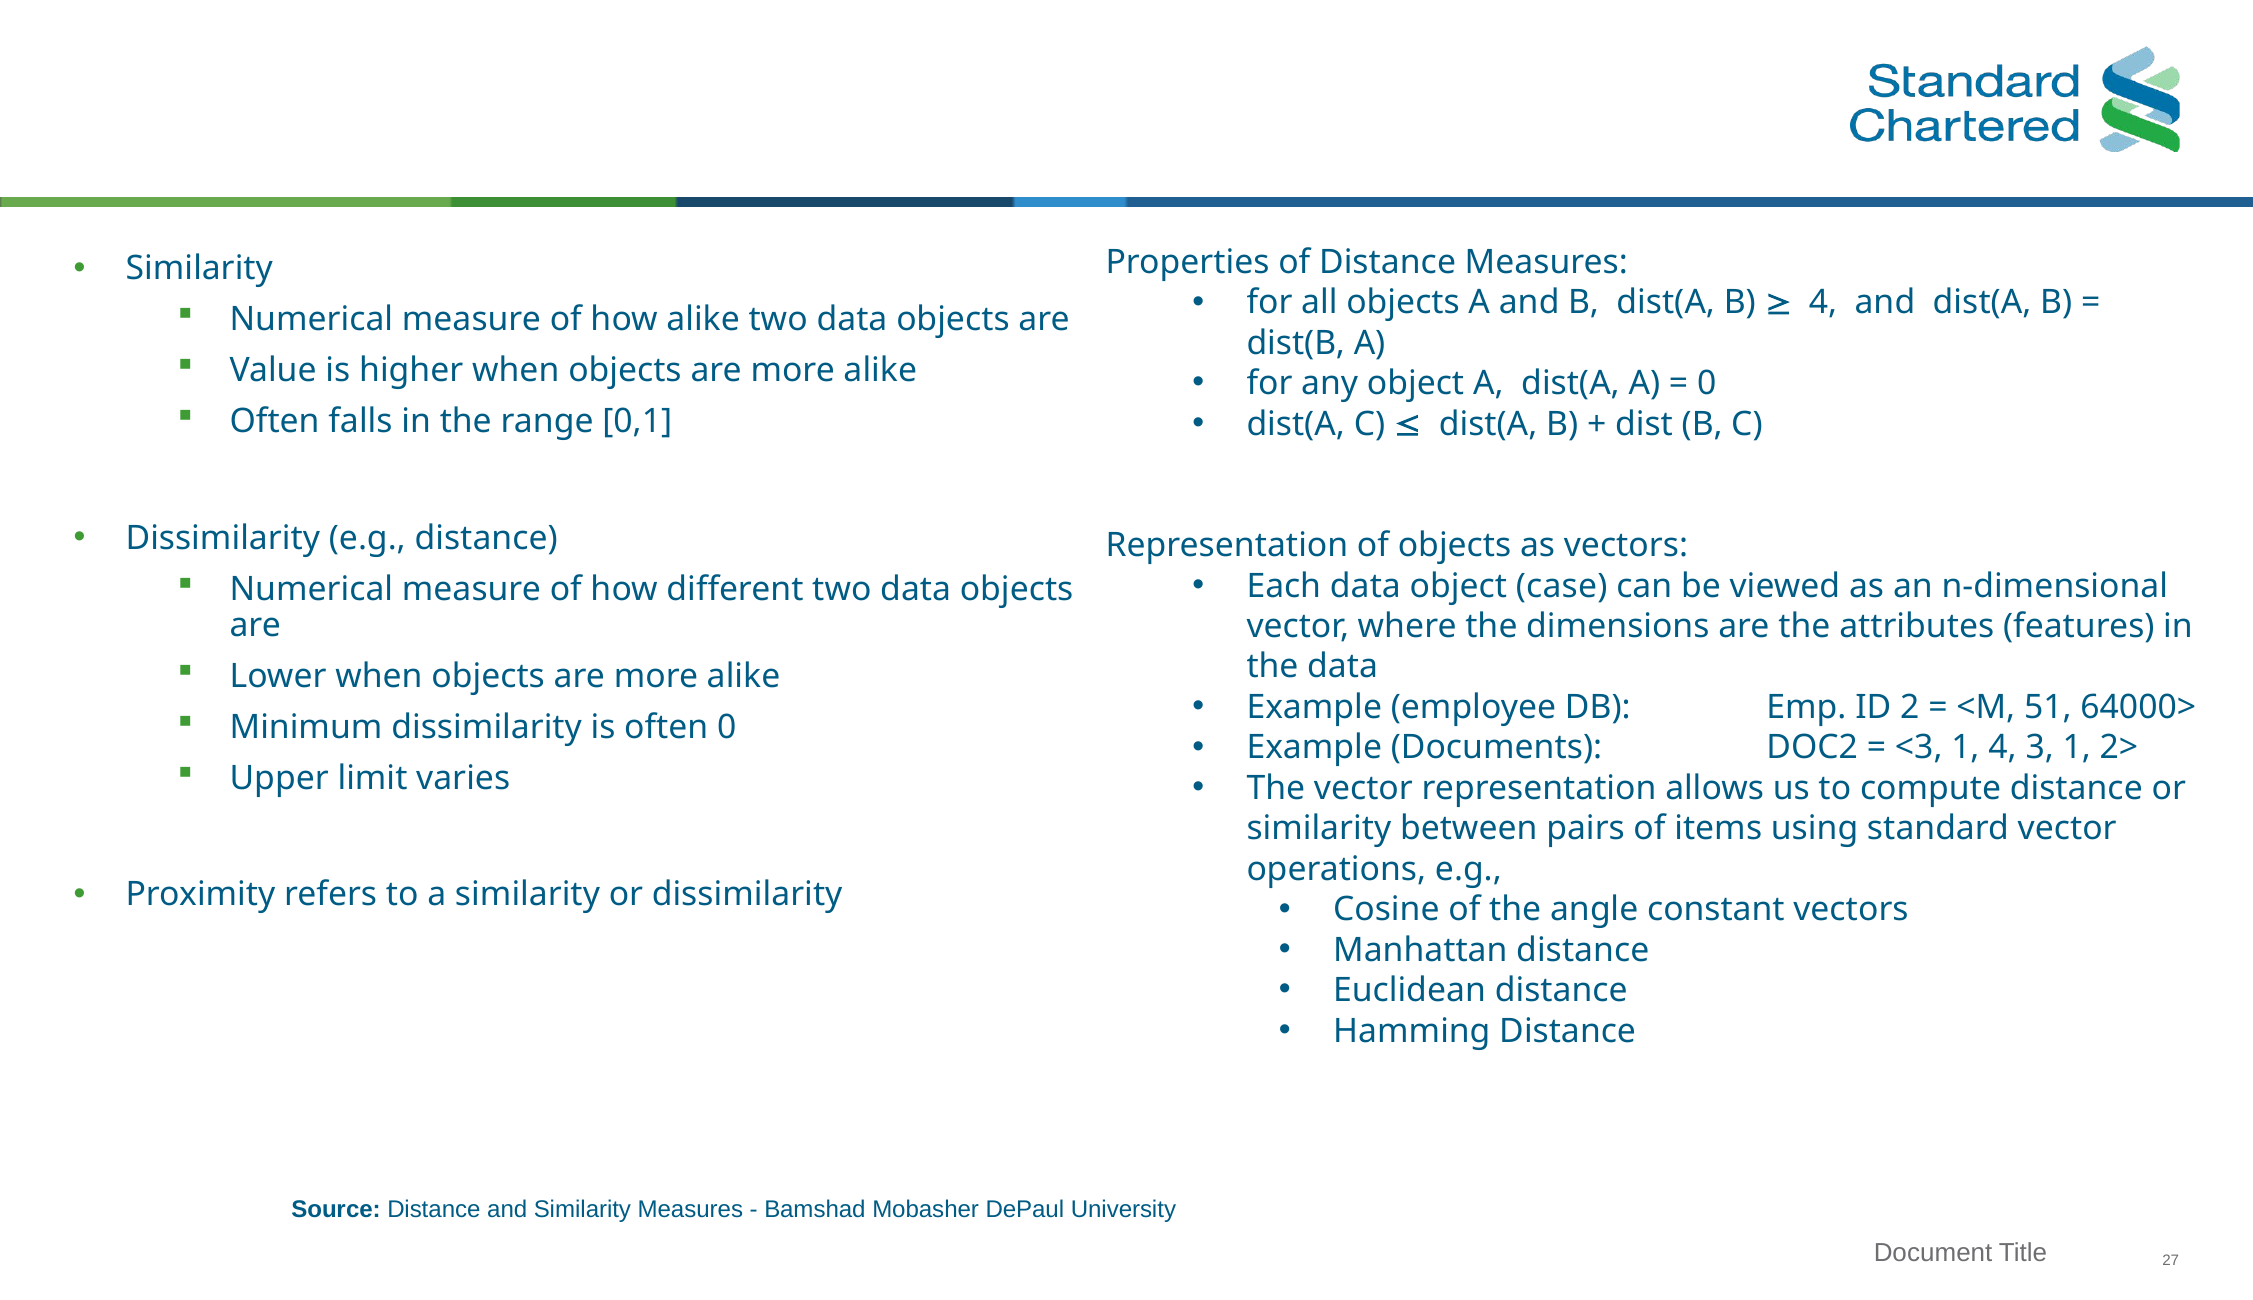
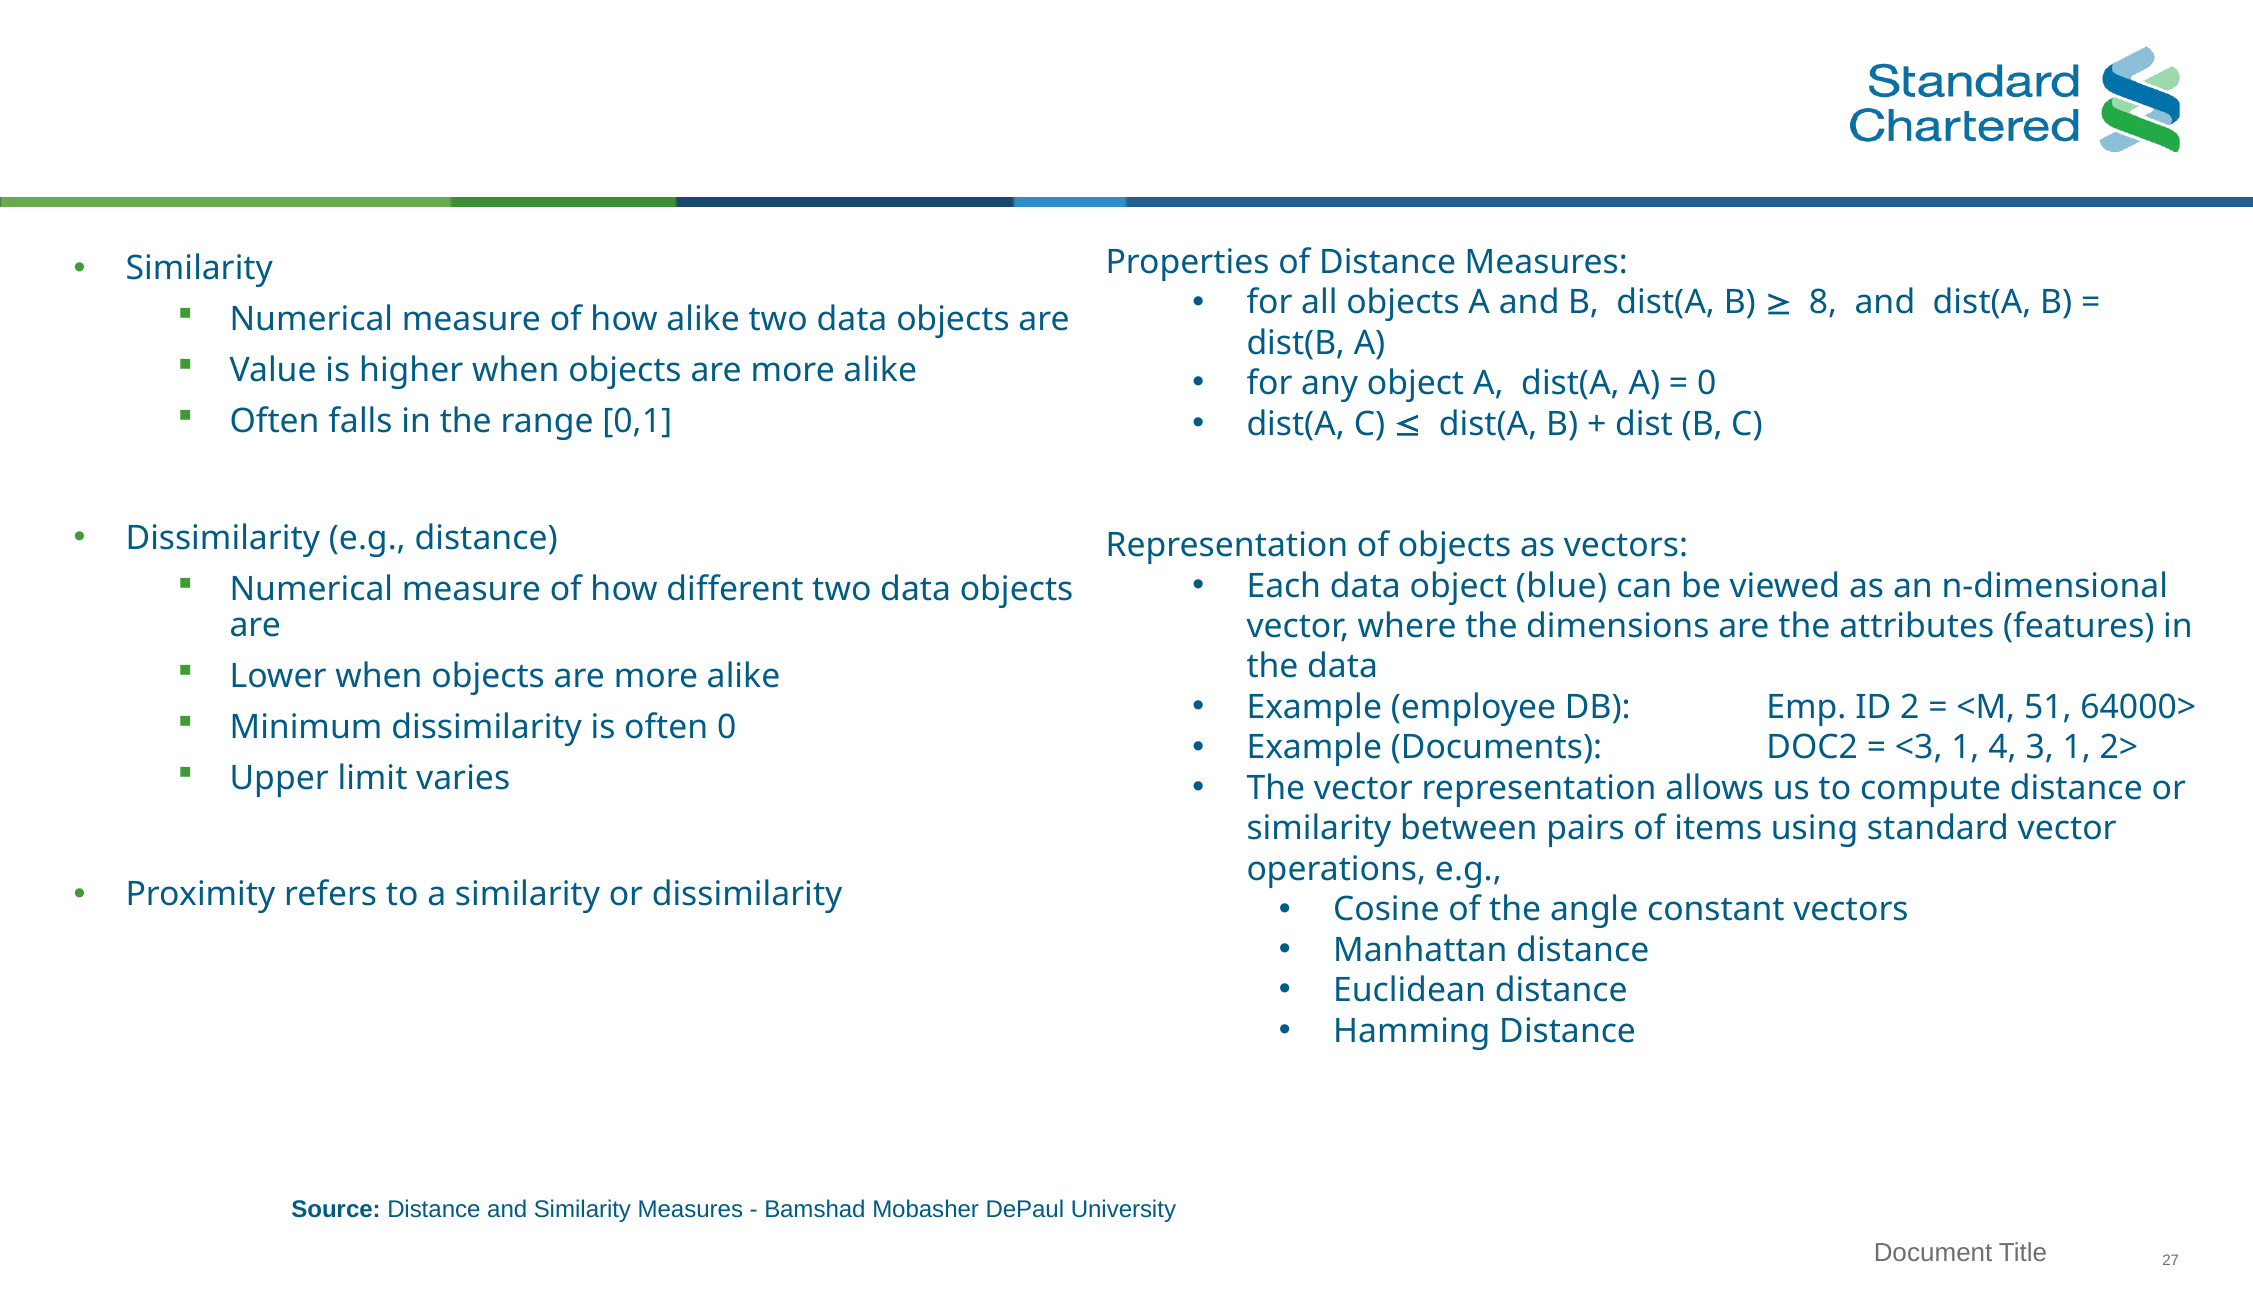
³ 4: 4 -> 8
case: case -> blue
